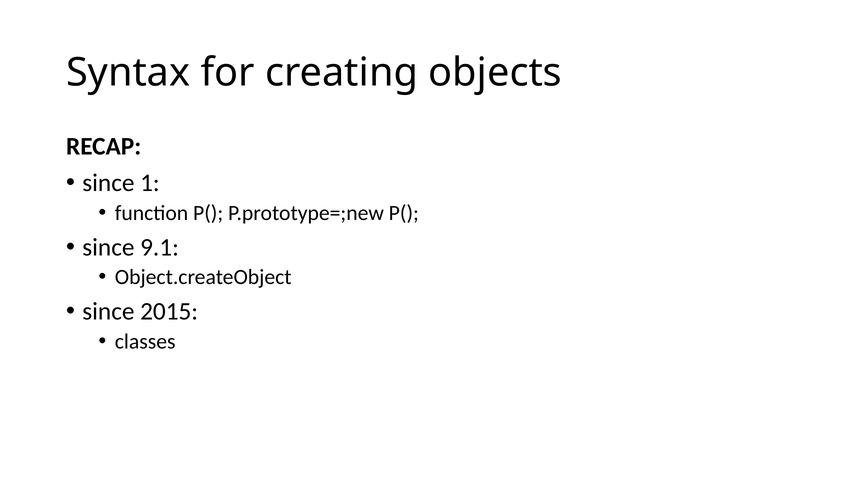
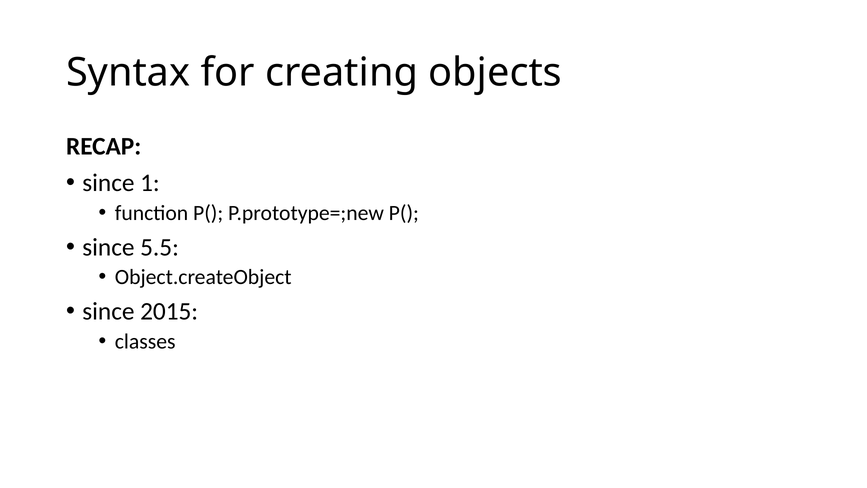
9.1: 9.1 -> 5.5
